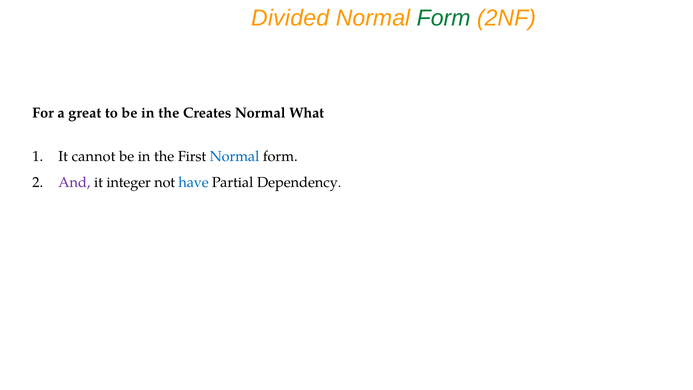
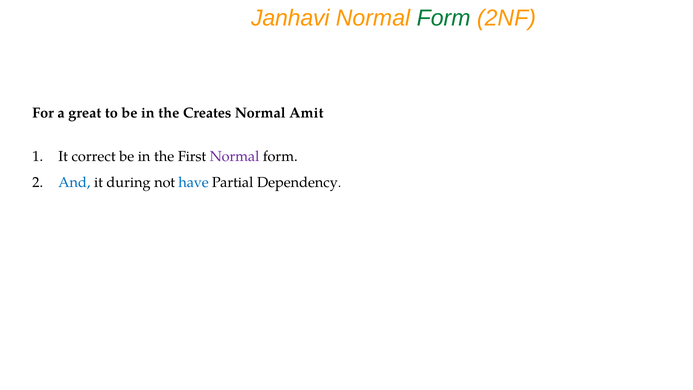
Divided: Divided -> Janhavi
What: What -> Amit
cannot: cannot -> correct
Normal at (235, 156) colour: blue -> purple
And colour: purple -> blue
integer: integer -> during
